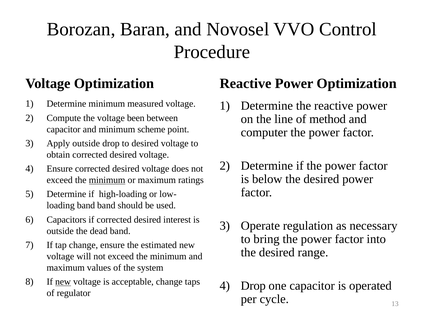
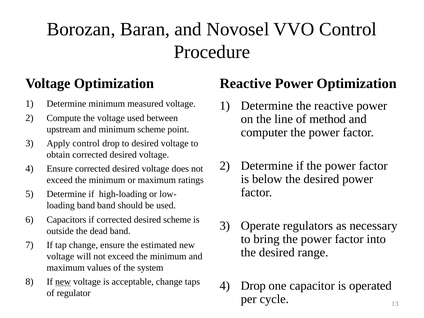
voltage been: been -> used
capacitor at (64, 129): capacitor -> upstream
Apply outside: outside -> control
minimum at (107, 180) underline: present -> none
desired interest: interest -> scheme
regulation: regulation -> regulators
